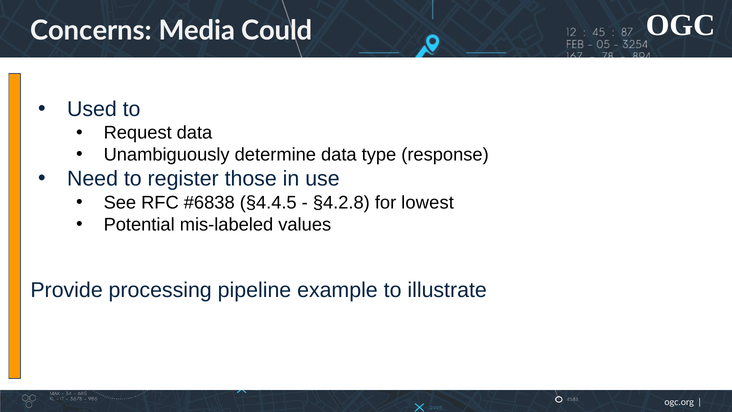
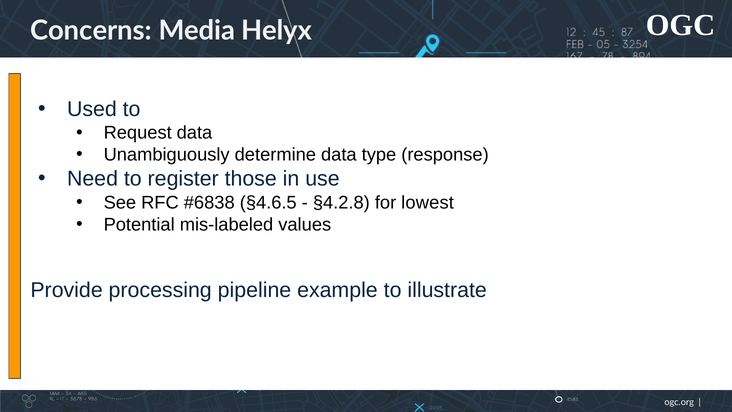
Could: Could -> Helyx
§4.4.5: §4.4.5 -> §4.6.5
